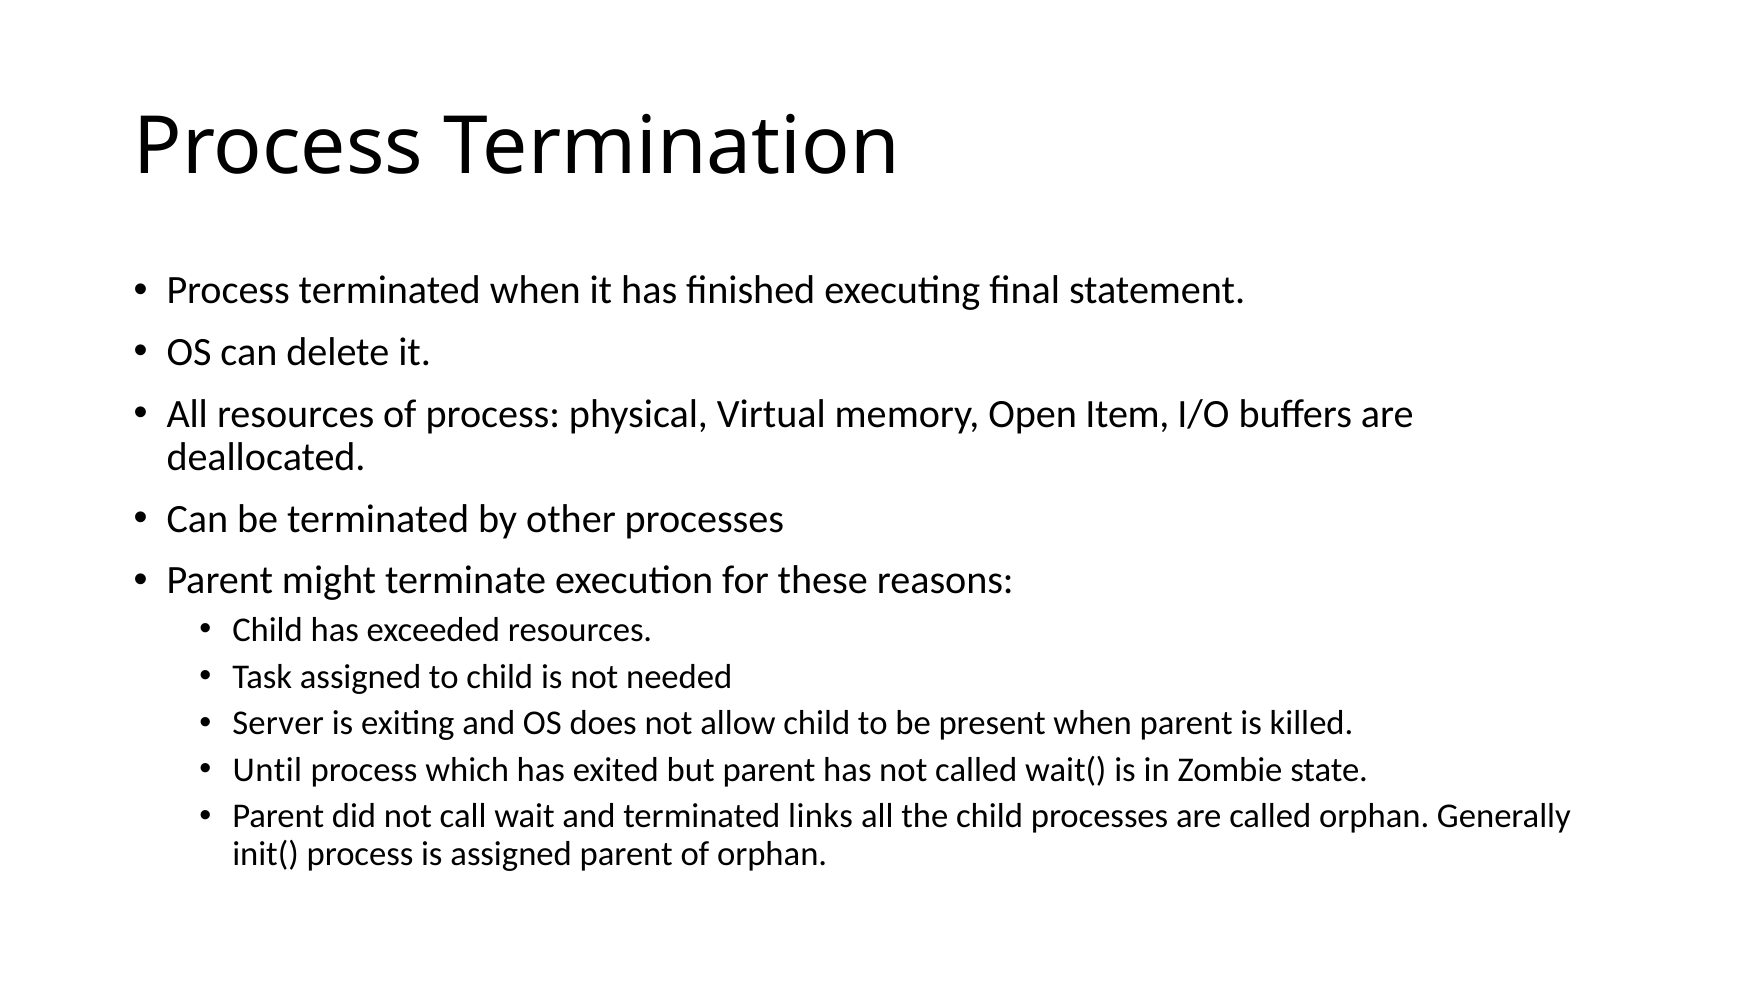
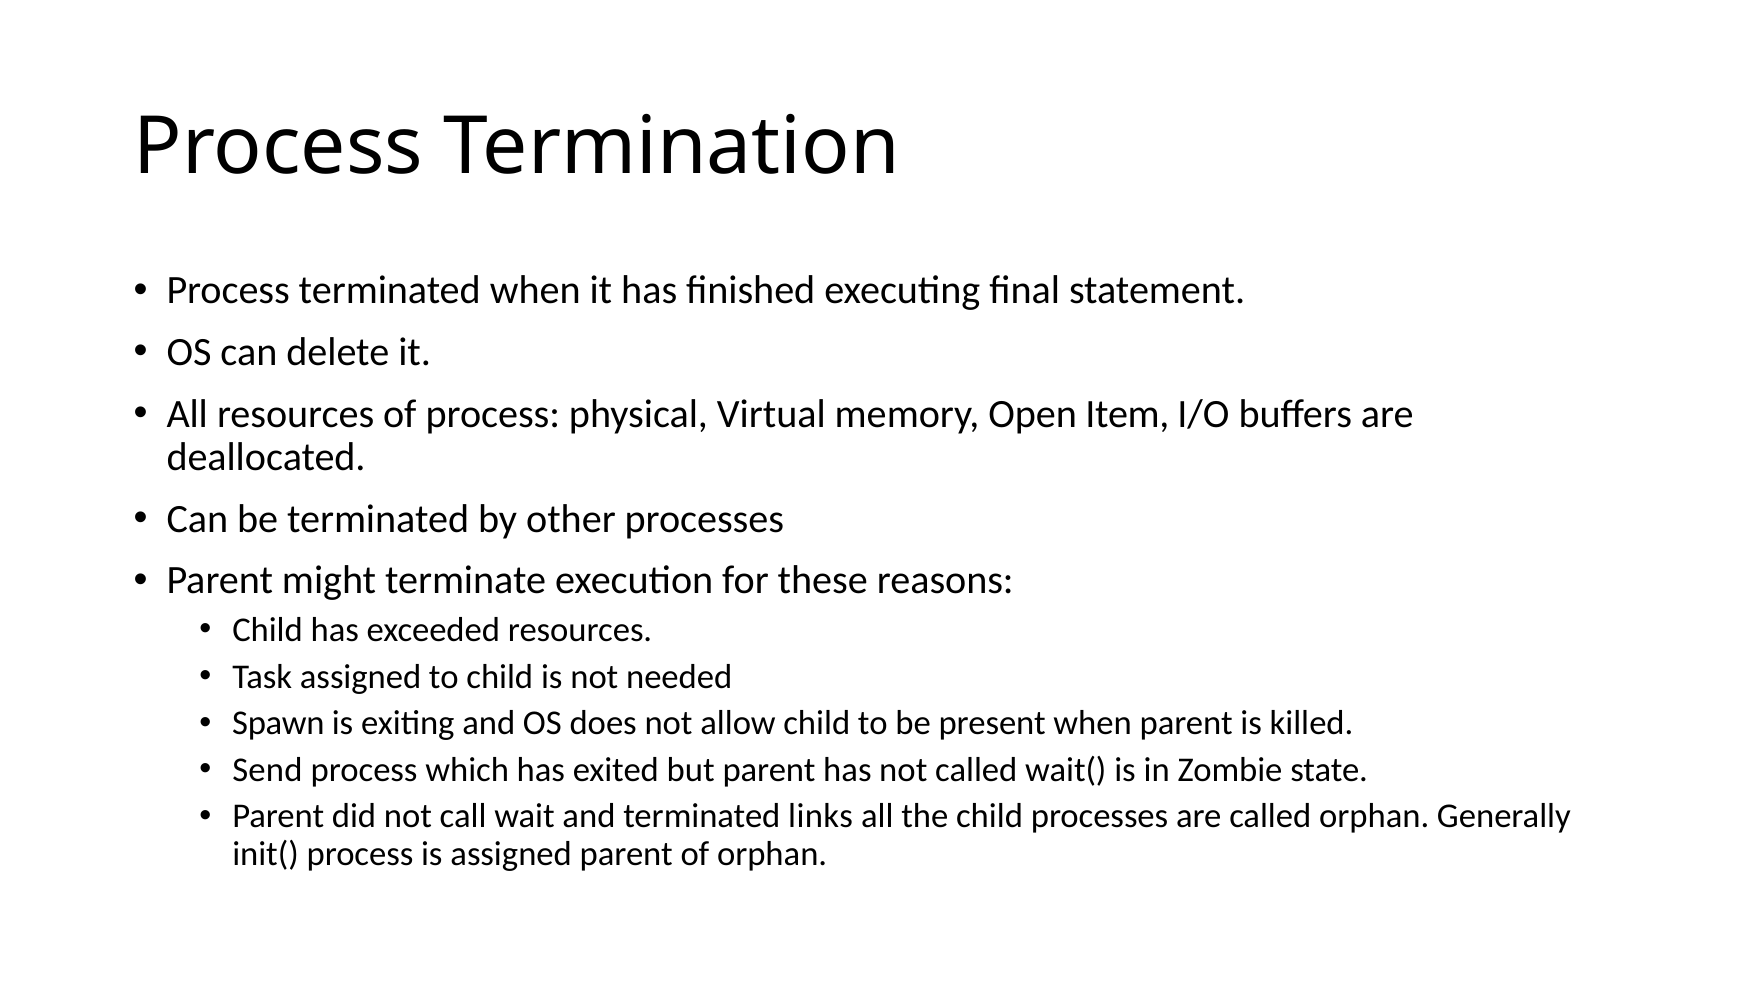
Server: Server -> Spawn
Until: Until -> Send
